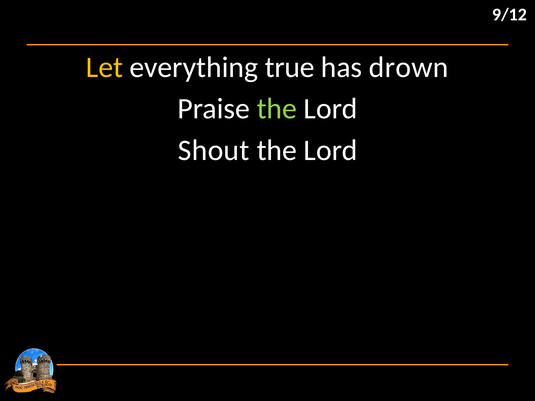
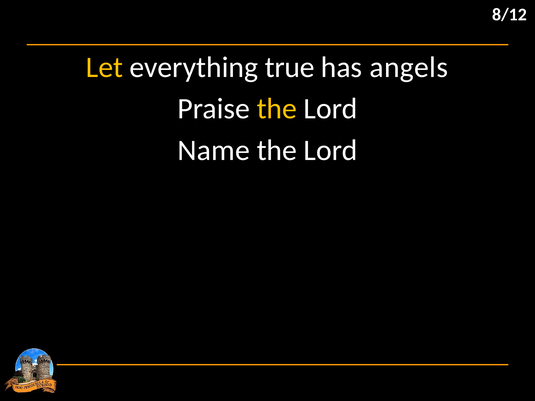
9/12: 9/12 -> 8/12
drown: drown -> angels
the at (277, 109) colour: light green -> yellow
Shout: Shout -> Name
